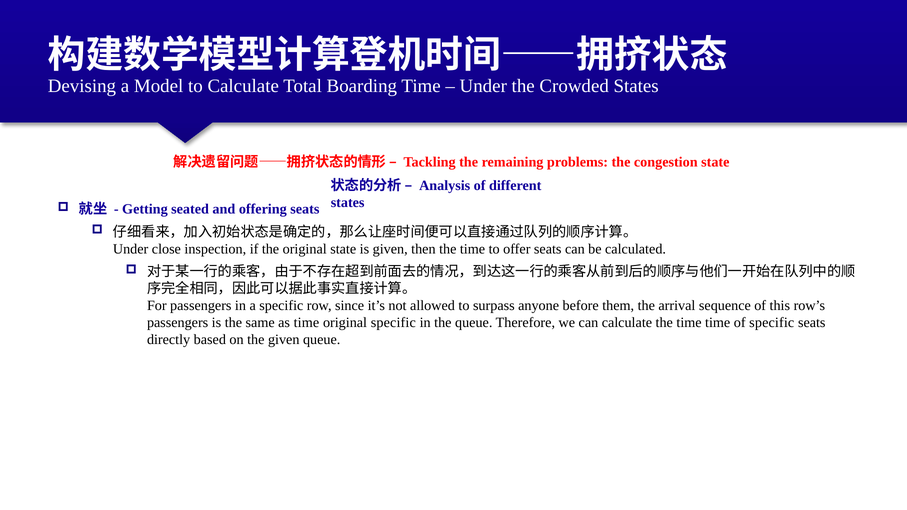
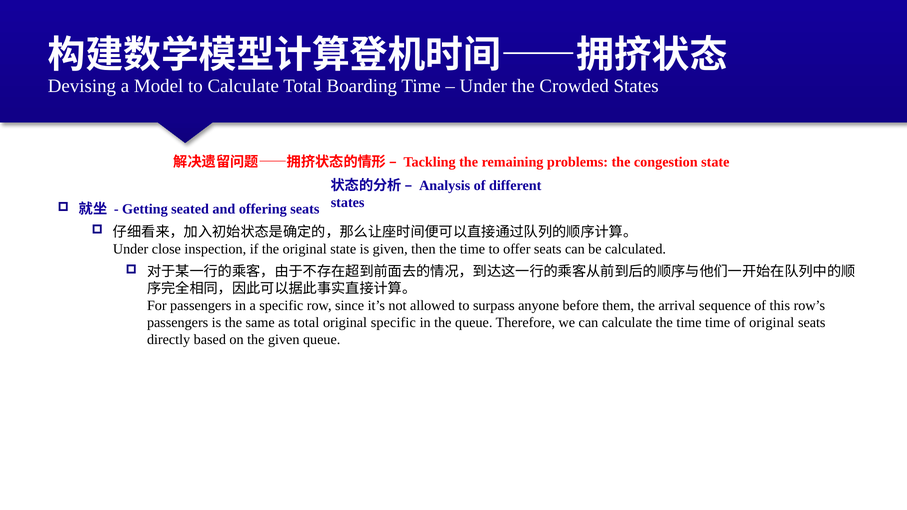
as time: time -> total
of specific: specific -> original
